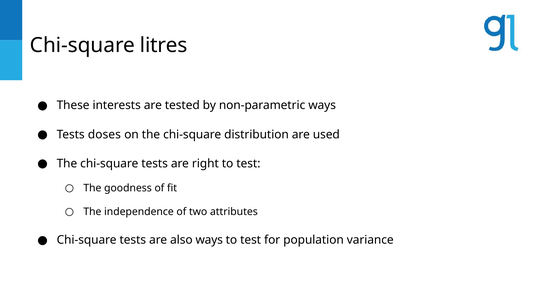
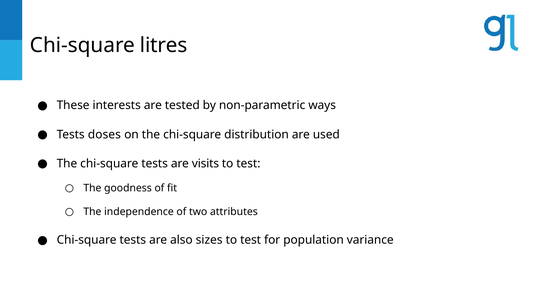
right: right -> visits
also ways: ways -> sizes
